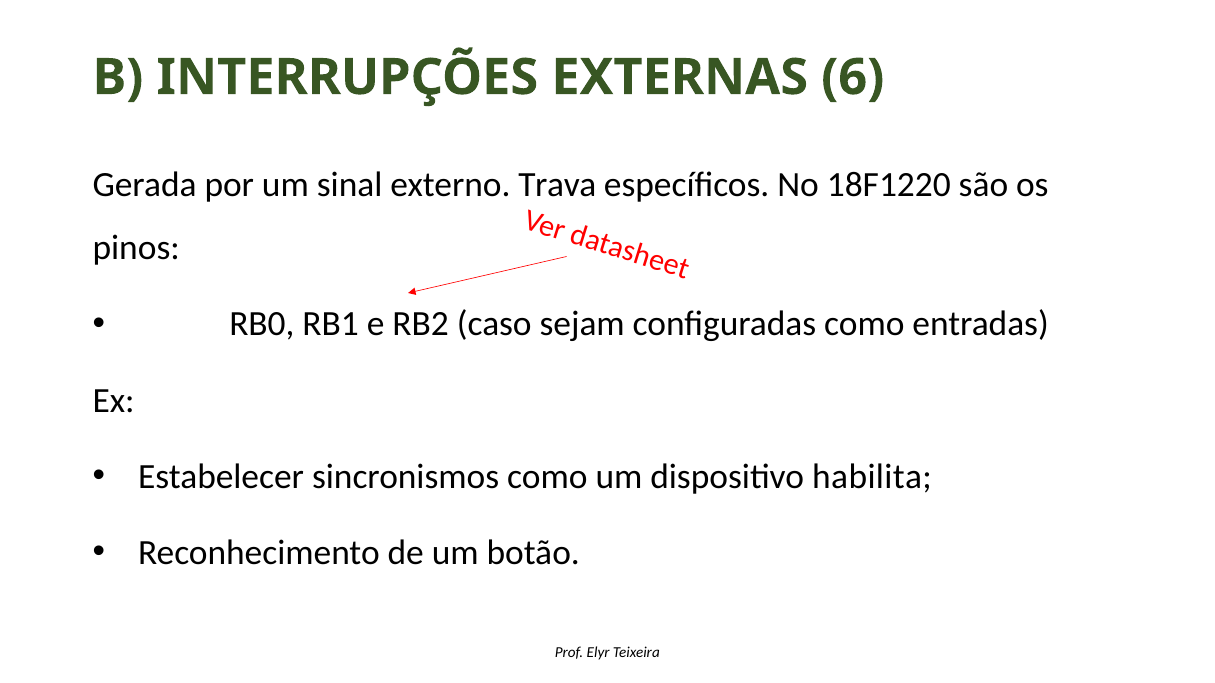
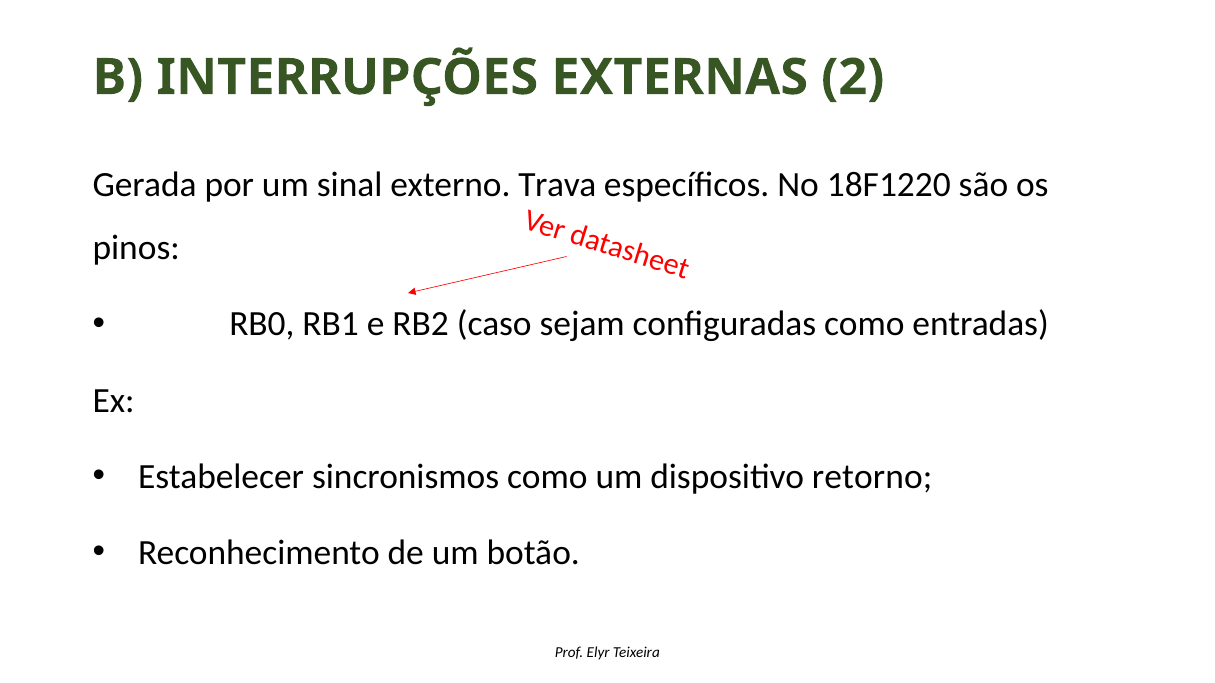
6: 6 -> 2
habilita: habilita -> retorno
